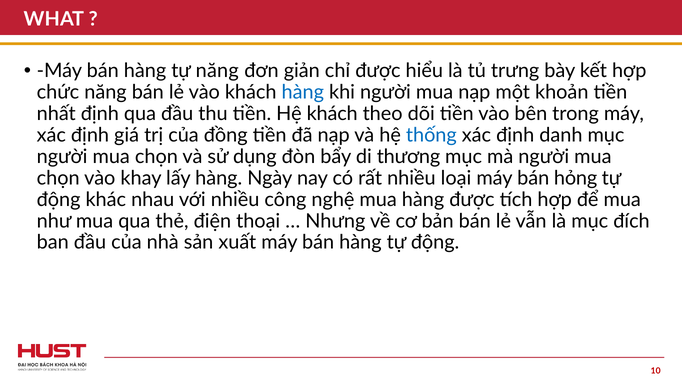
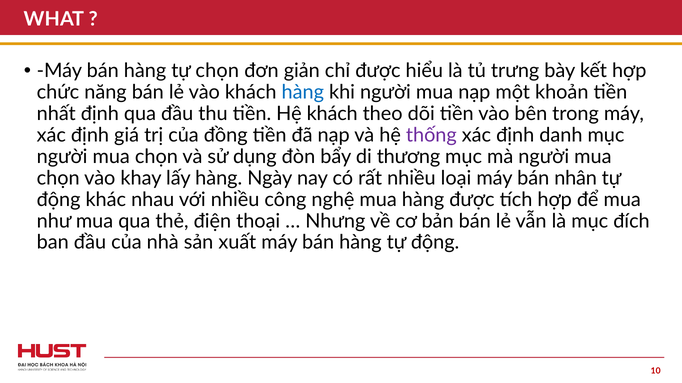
tự năng: năng -> chọn
thống colour: blue -> purple
hỏng: hỏng -> nhân
